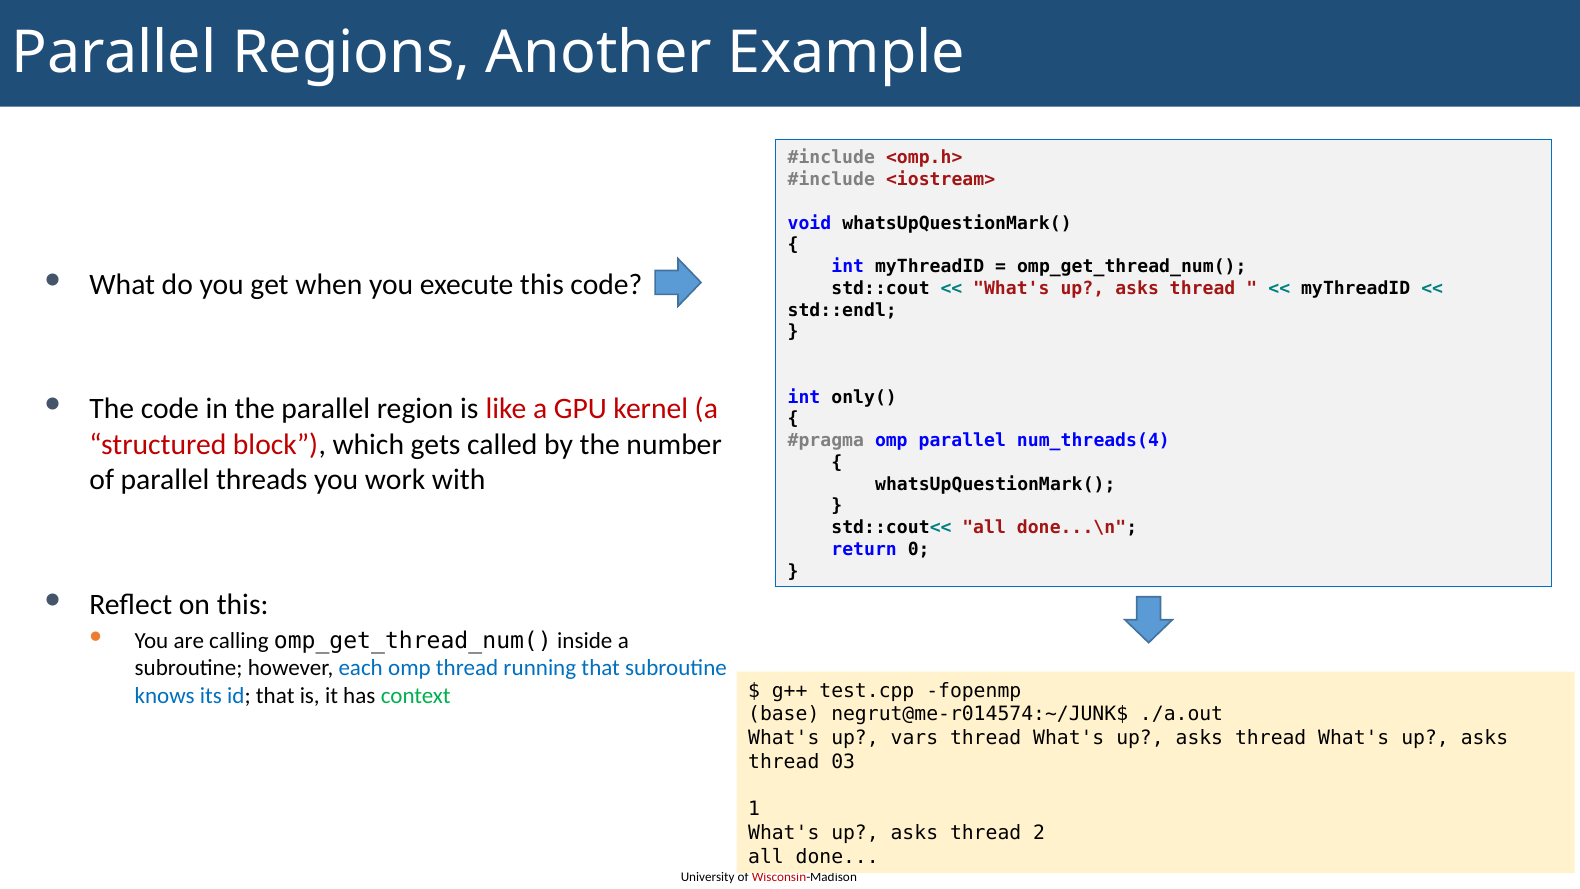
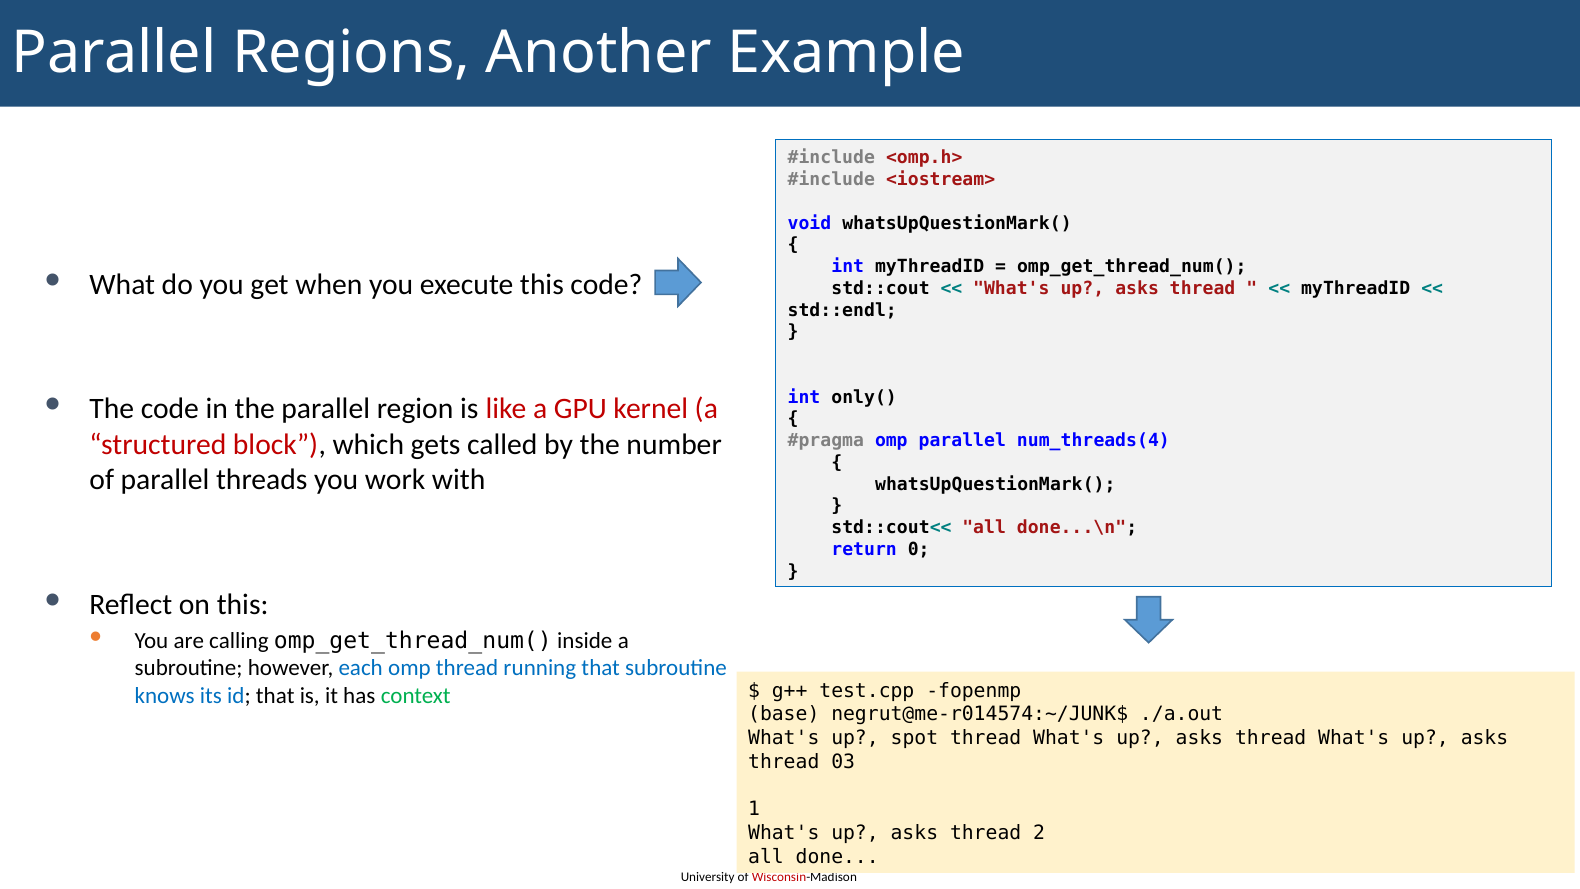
vars: vars -> spot
